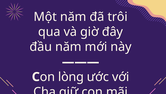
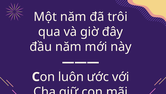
lòng: lòng -> luôn
